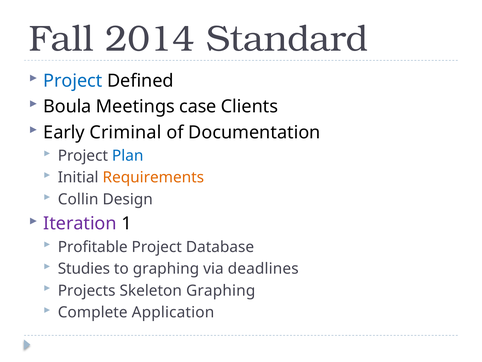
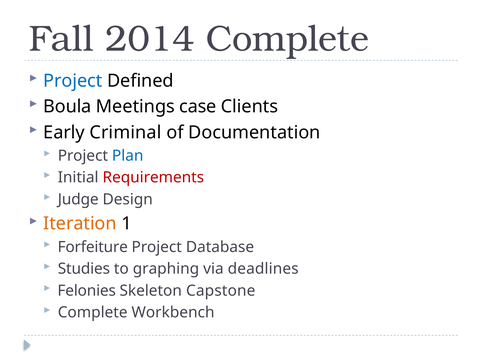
2014 Standard: Standard -> Complete
Requirements colour: orange -> red
Collin: Collin -> Judge
Iteration colour: purple -> orange
Profitable: Profitable -> Forfeiture
Projects: Projects -> Felonies
Skeleton Graphing: Graphing -> Capstone
Application: Application -> Workbench
